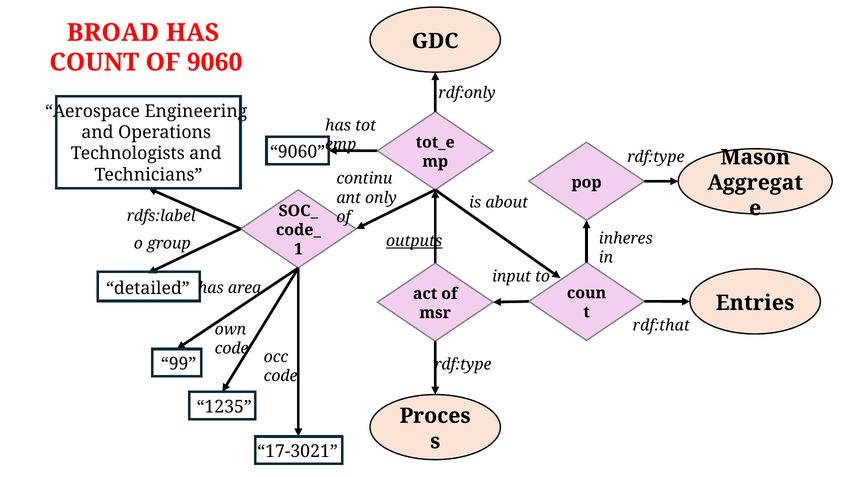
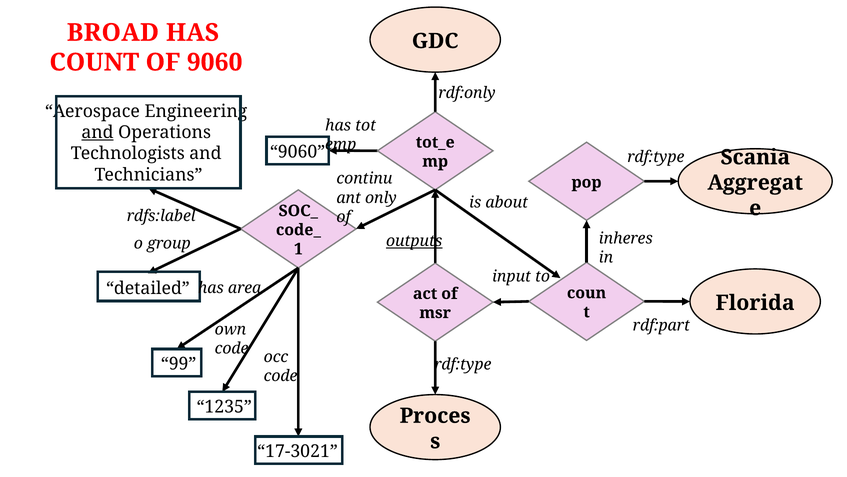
and at (97, 132) underline: none -> present
Mason: Mason -> Scania
Entries: Entries -> Florida
rdf:that: rdf:that -> rdf:part
